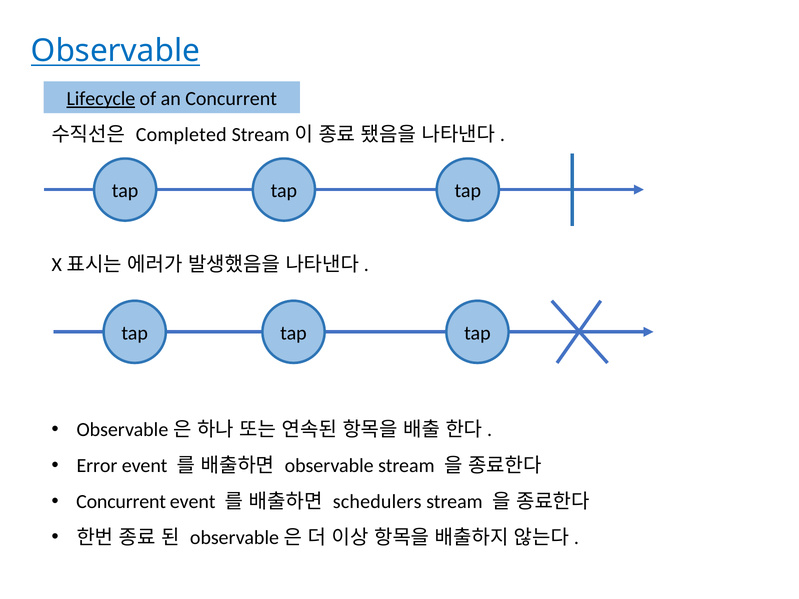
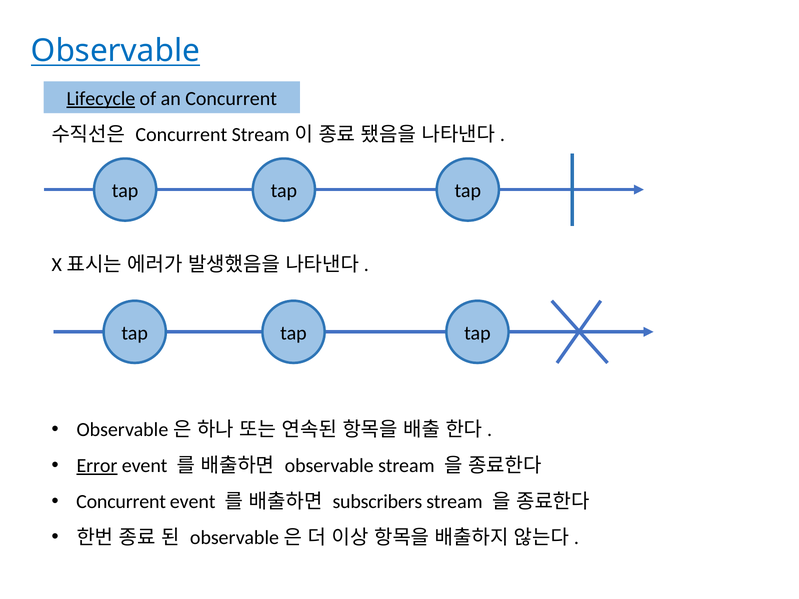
Completed at (181, 135): Completed -> Concurrent
Error underline: none -> present
schedulers: schedulers -> subscribers
